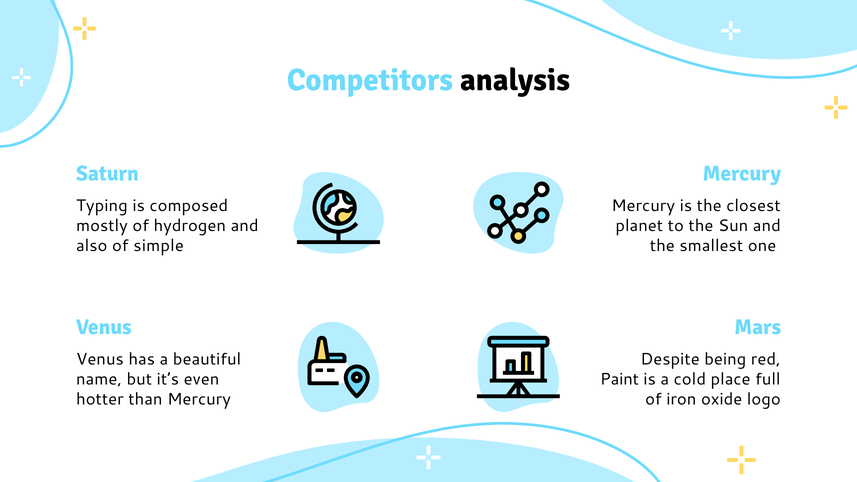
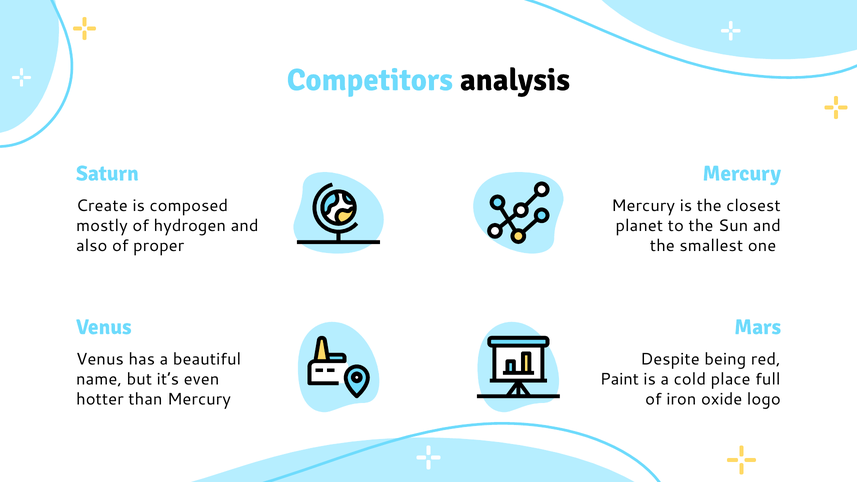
Typing: Typing -> Create
simple: simple -> proper
